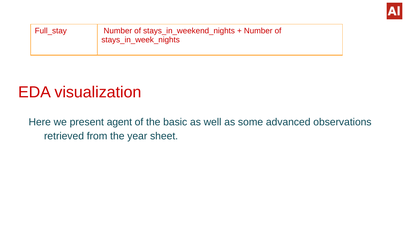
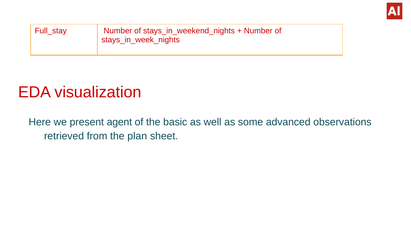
year: year -> plan
